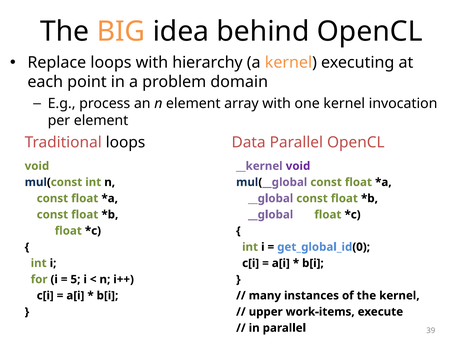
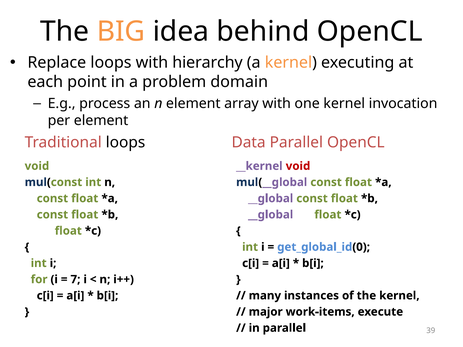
void at (298, 166) colour: purple -> red
5: 5 -> 7
upper: upper -> major
